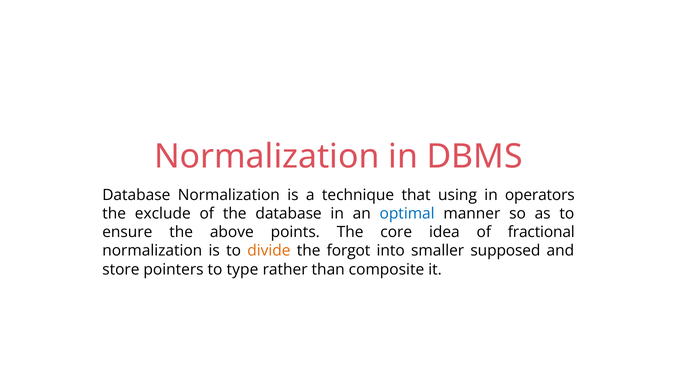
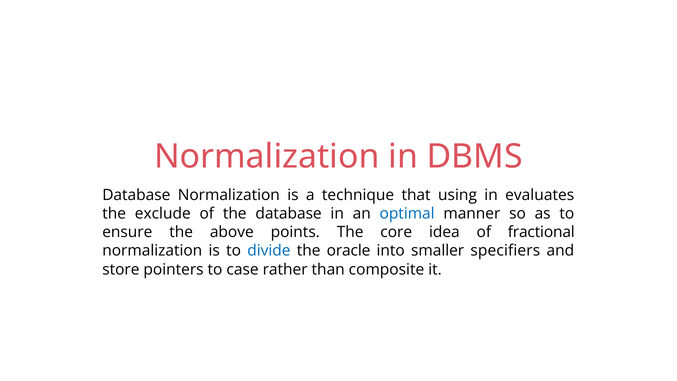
operators: operators -> evaluates
divide colour: orange -> blue
forgot: forgot -> oracle
supposed: supposed -> specifiers
type: type -> case
